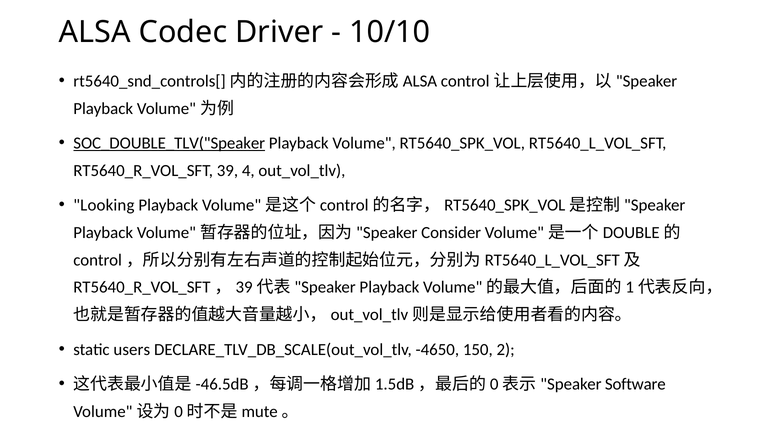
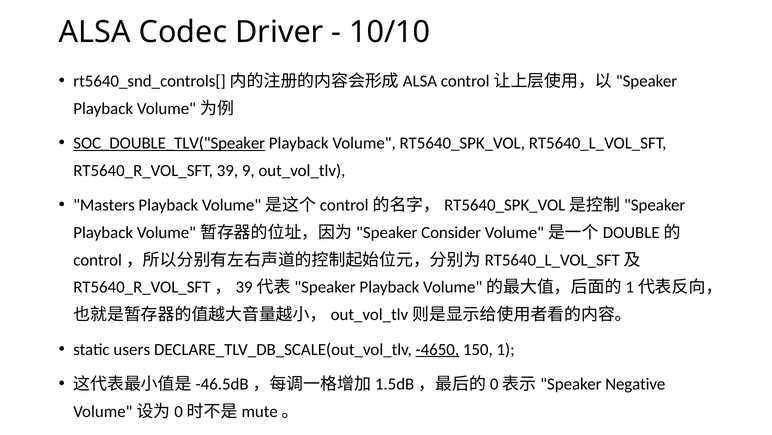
4: 4 -> 9
Looking: Looking -> Masters
-4650 underline: none -> present
2: 2 -> 1
Software: Software -> Negative
